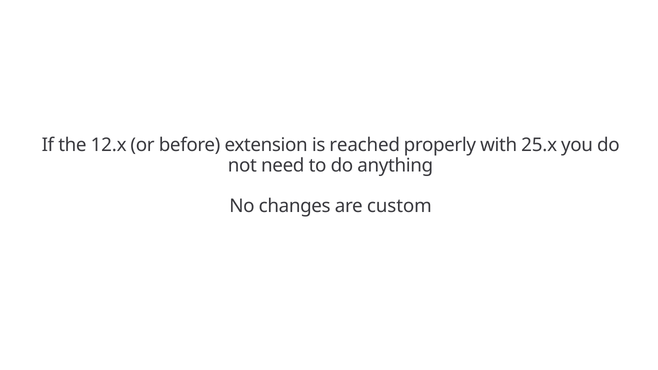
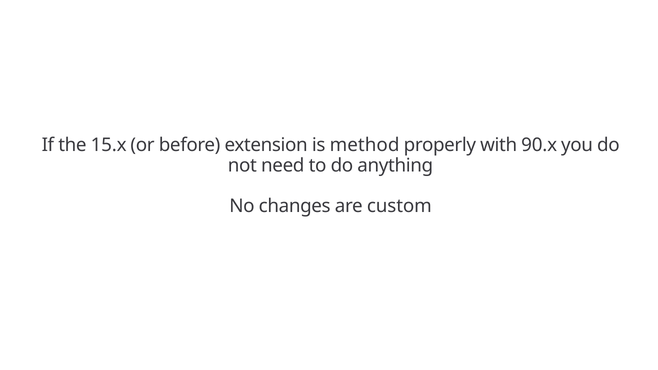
12.x: 12.x -> 15.x
reached: reached -> method
25.x: 25.x -> 90.x
